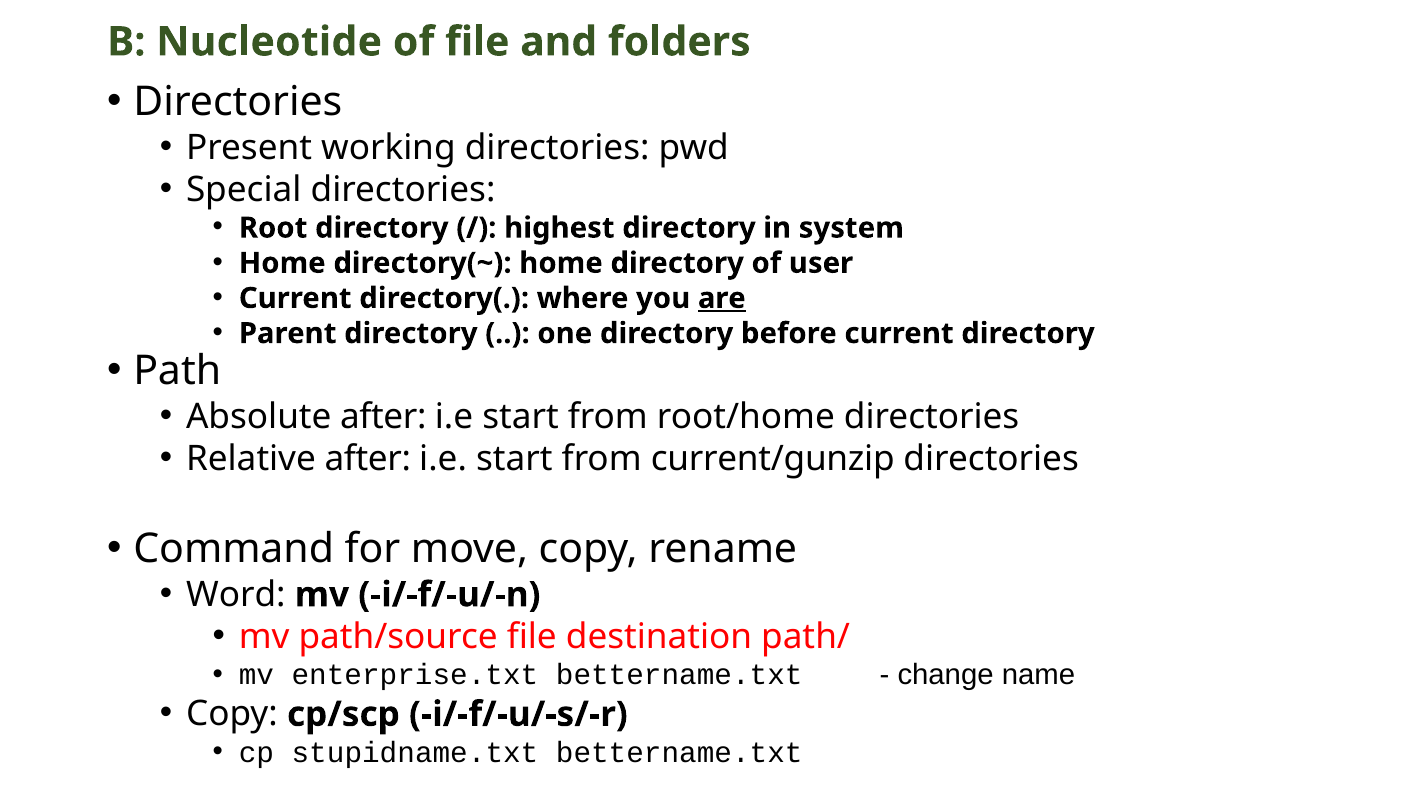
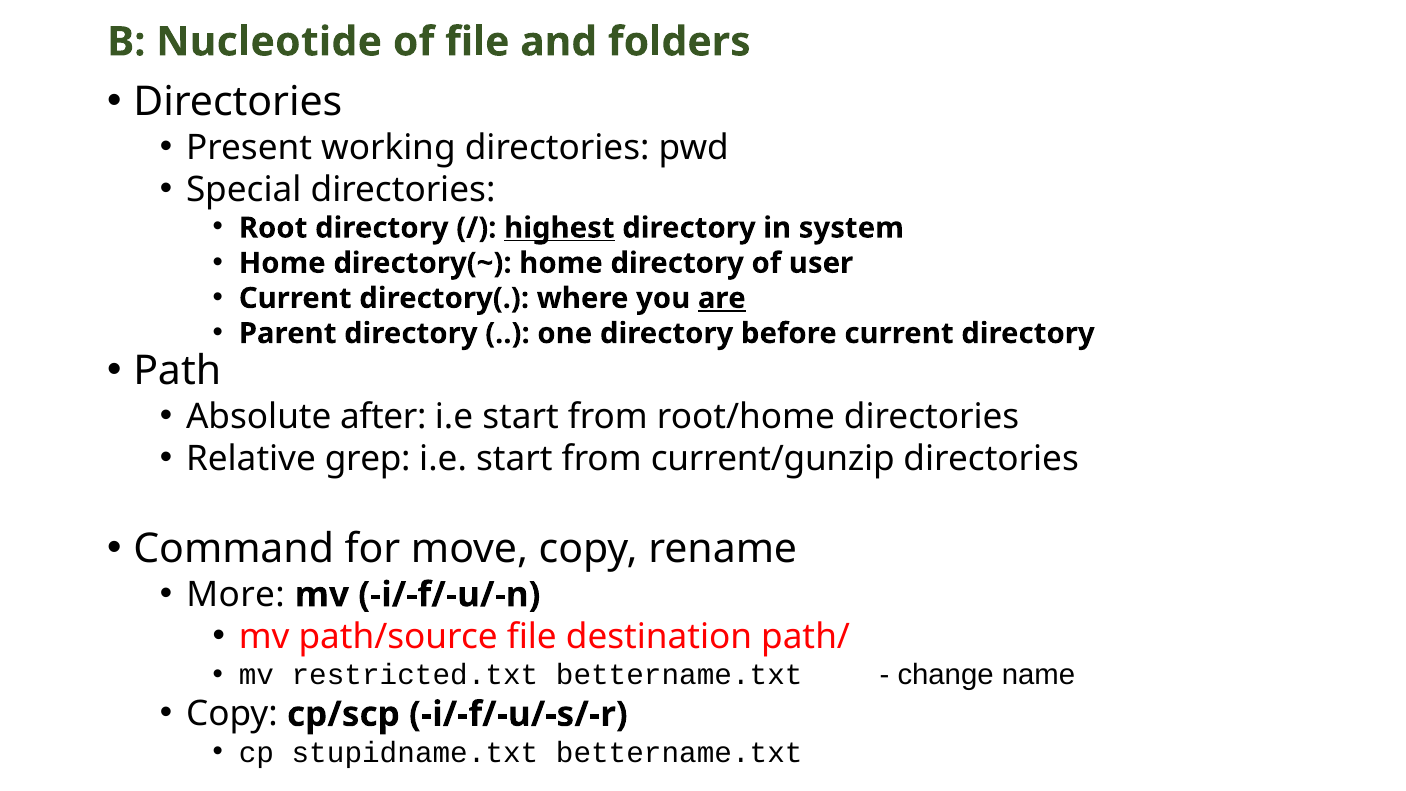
highest underline: none -> present
Relative after: after -> grep
Word: Word -> More
enterprise.txt: enterprise.txt -> restricted.txt
